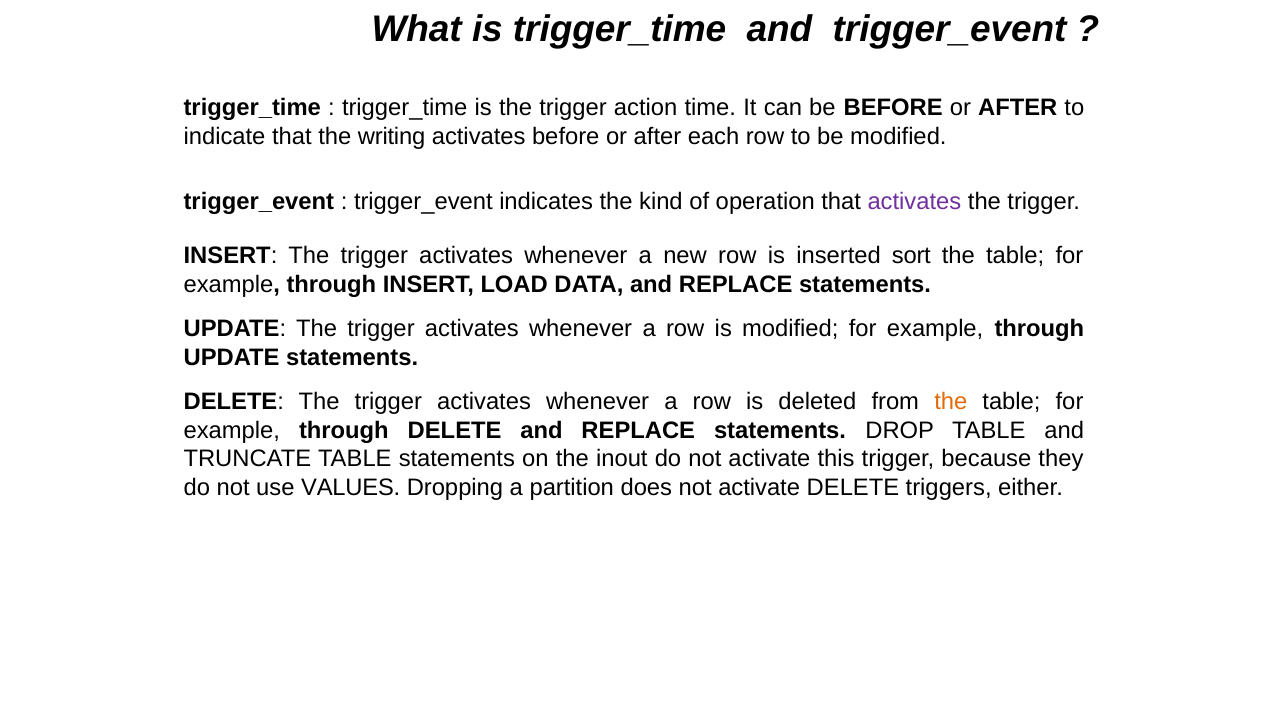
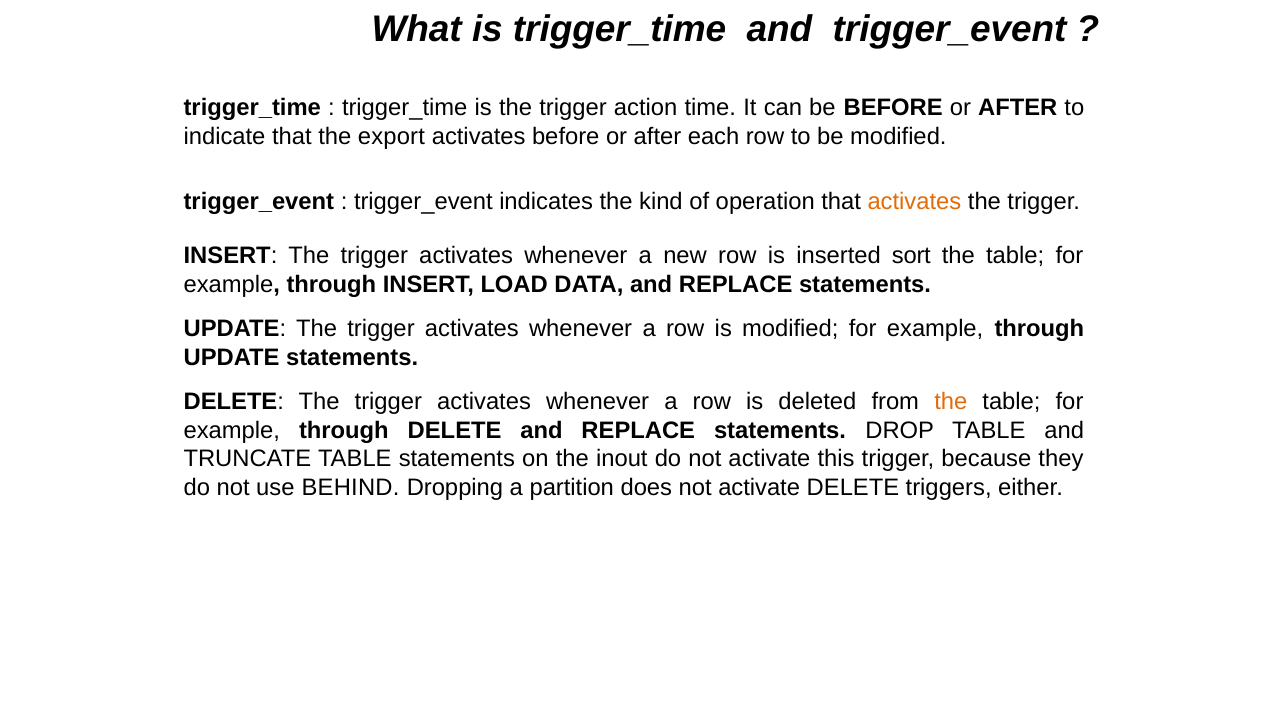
writing: writing -> export
activates at (914, 201) colour: purple -> orange
VALUES: VALUES -> BEHIND
